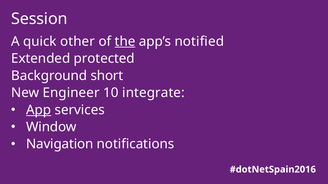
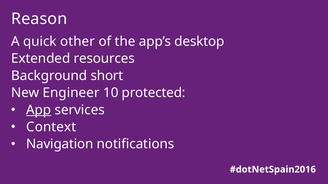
Session: Session -> Reason
the underline: present -> none
notified: notified -> desktop
protected: protected -> resources
integrate: integrate -> protected
Window: Window -> Context
